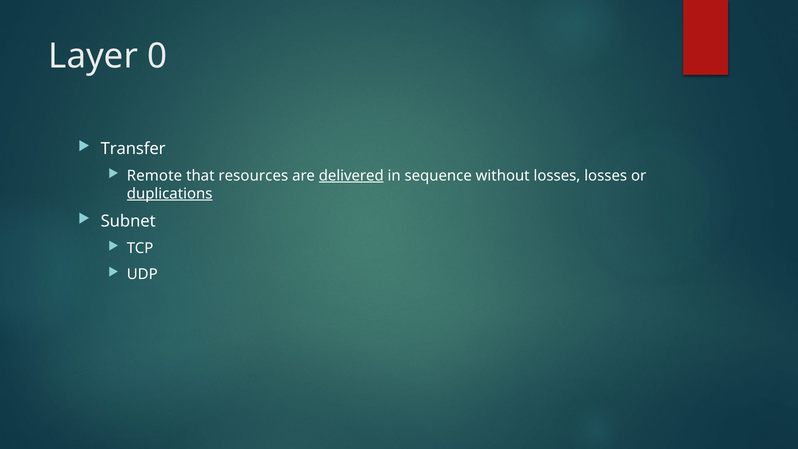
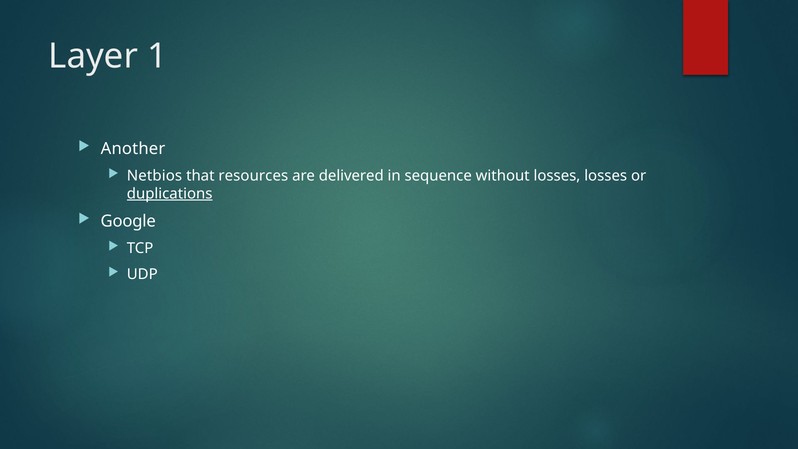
0: 0 -> 1
Transfer: Transfer -> Another
Remote: Remote -> Netbios
delivered underline: present -> none
Subnet: Subnet -> Google
